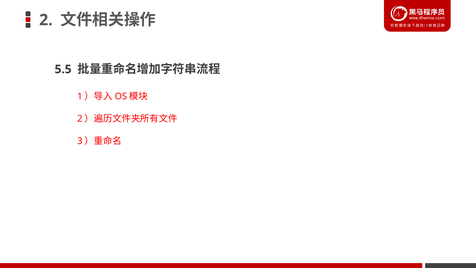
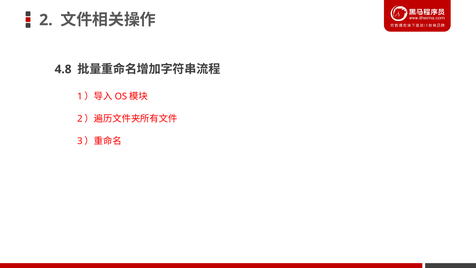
5.5: 5.5 -> 4.8
